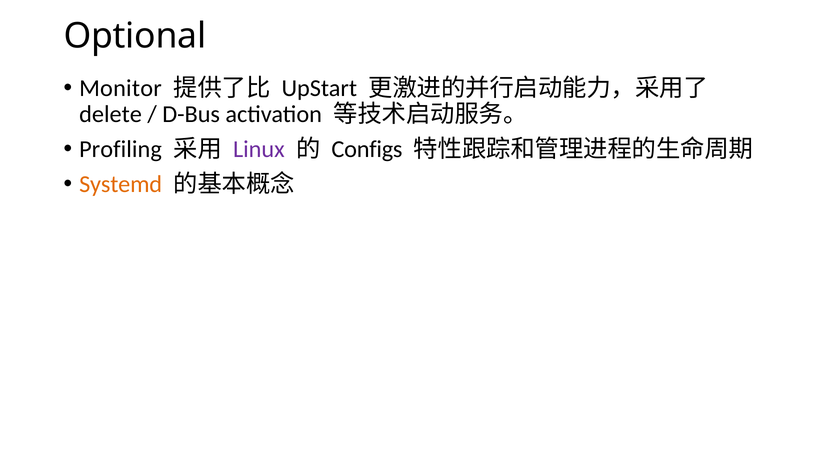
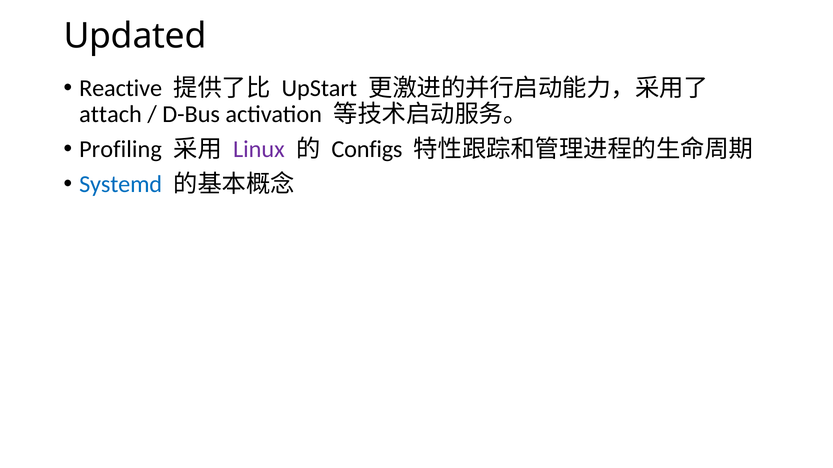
Optional: Optional -> Updated
Monitor: Monitor -> Reactive
delete: delete -> attach
Systemd colour: orange -> blue
